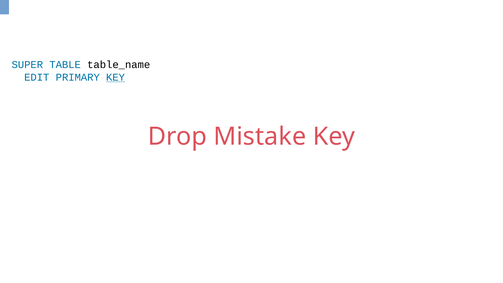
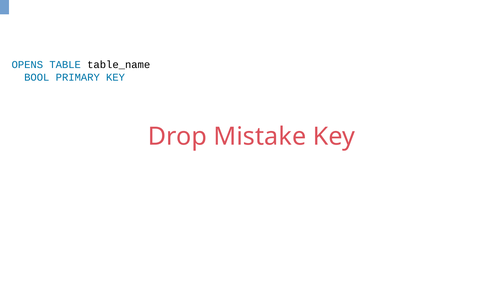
SUPER: SUPER -> OPENS
EDIT: EDIT -> BOOL
KEY at (115, 77) underline: present -> none
